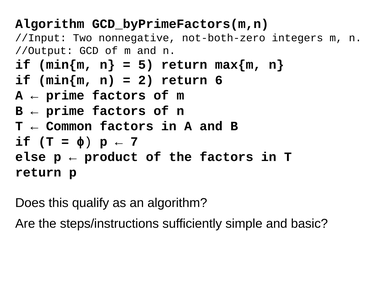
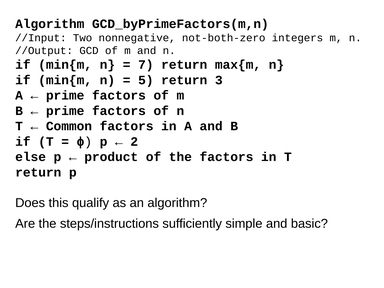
5: 5 -> 7
2: 2 -> 5
6: 6 -> 3
7: 7 -> 2
